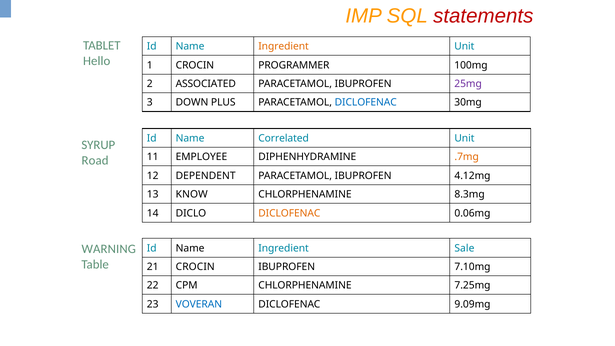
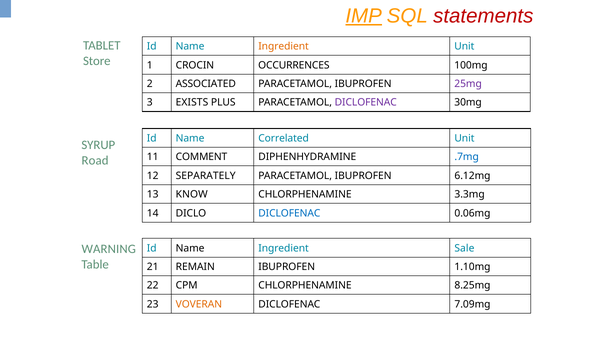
IMP underline: none -> present
Hello: Hello -> Store
PROGRAMMER: PROGRAMMER -> OCCURRENCES
DOWN: DOWN -> EXISTS
DICLOFENAC at (366, 103) colour: blue -> purple
EMPLOYEE: EMPLOYEE -> COMMENT
.7mg colour: orange -> blue
DEPENDENT: DEPENDENT -> SEPARATELY
4.12mg: 4.12mg -> 6.12mg
8.3mg: 8.3mg -> 3.3mg
DICLOFENAC at (289, 213) colour: orange -> blue
21 CROCIN: CROCIN -> REMAIN
7.10mg: 7.10mg -> 1.10mg
7.25mg: 7.25mg -> 8.25mg
VOVERAN colour: blue -> orange
9.09mg: 9.09mg -> 7.09mg
